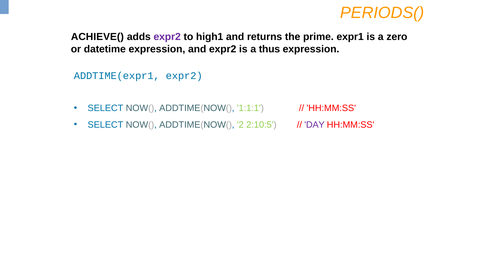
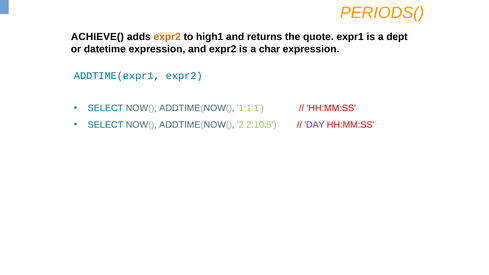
expr2 at (167, 37) colour: purple -> orange
prime: prime -> quote
zero: zero -> dept
thus: thus -> char
